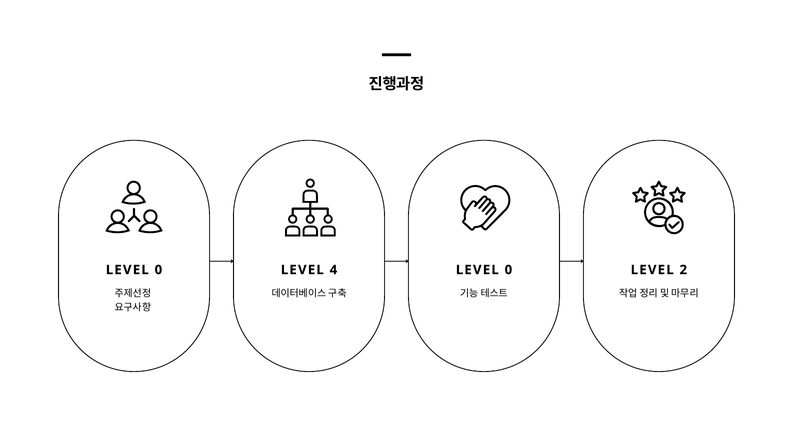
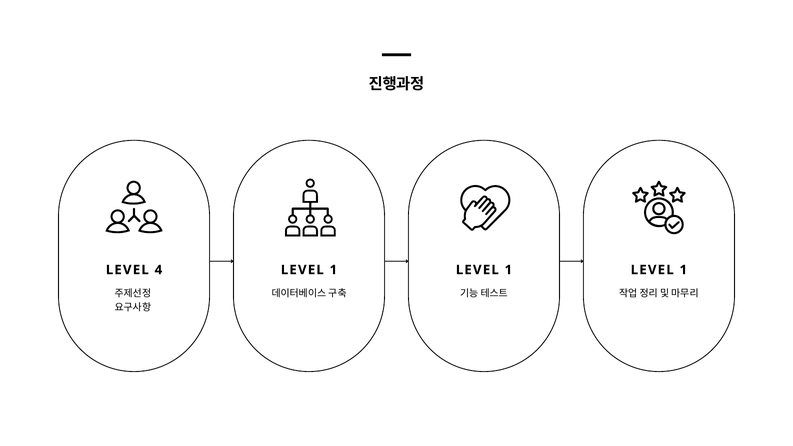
0 at (158, 270): 0 -> 4
4 at (333, 270): 4 -> 1
0 at (508, 270): 0 -> 1
2 at (683, 270): 2 -> 1
